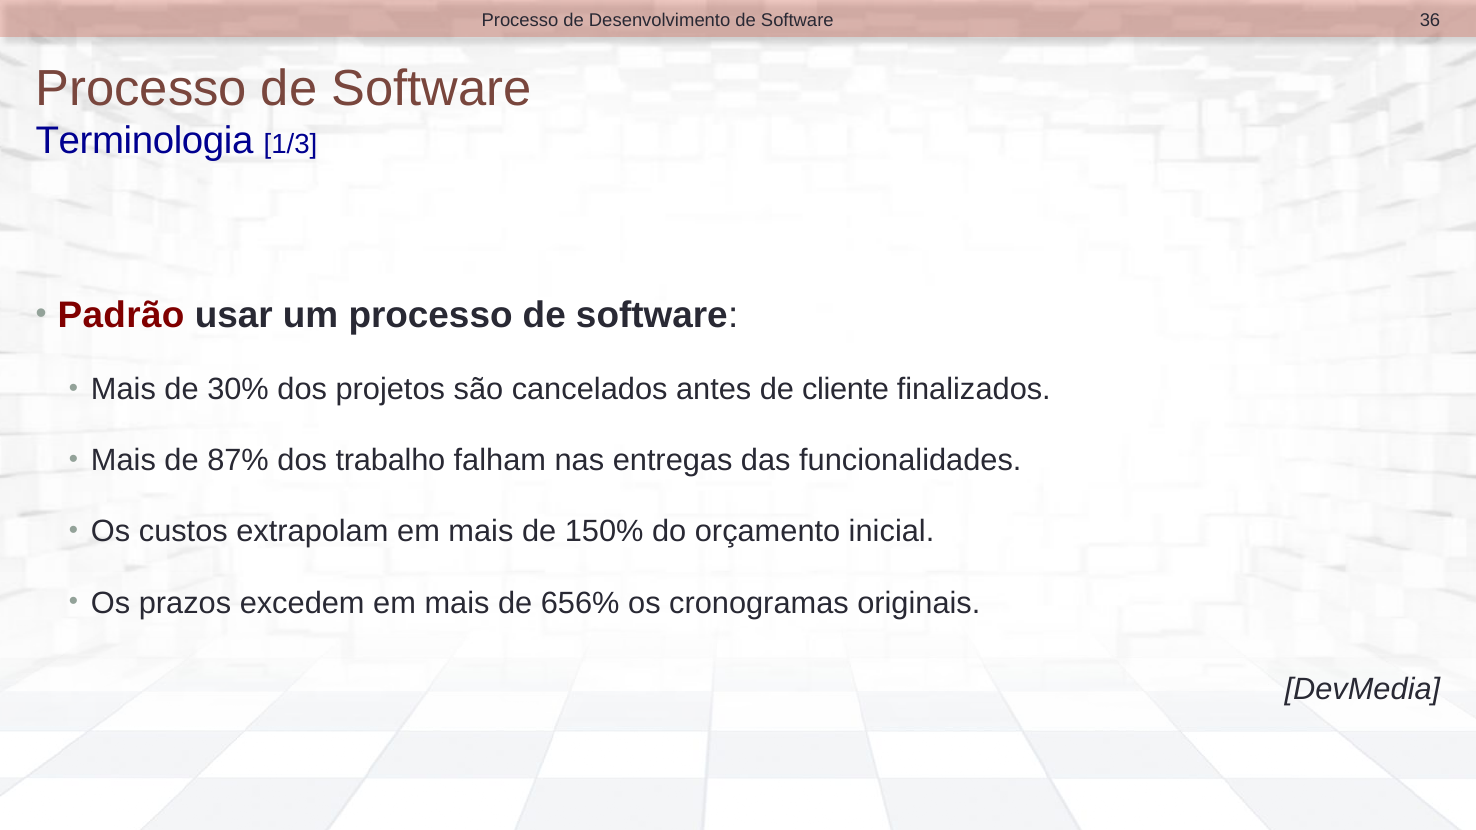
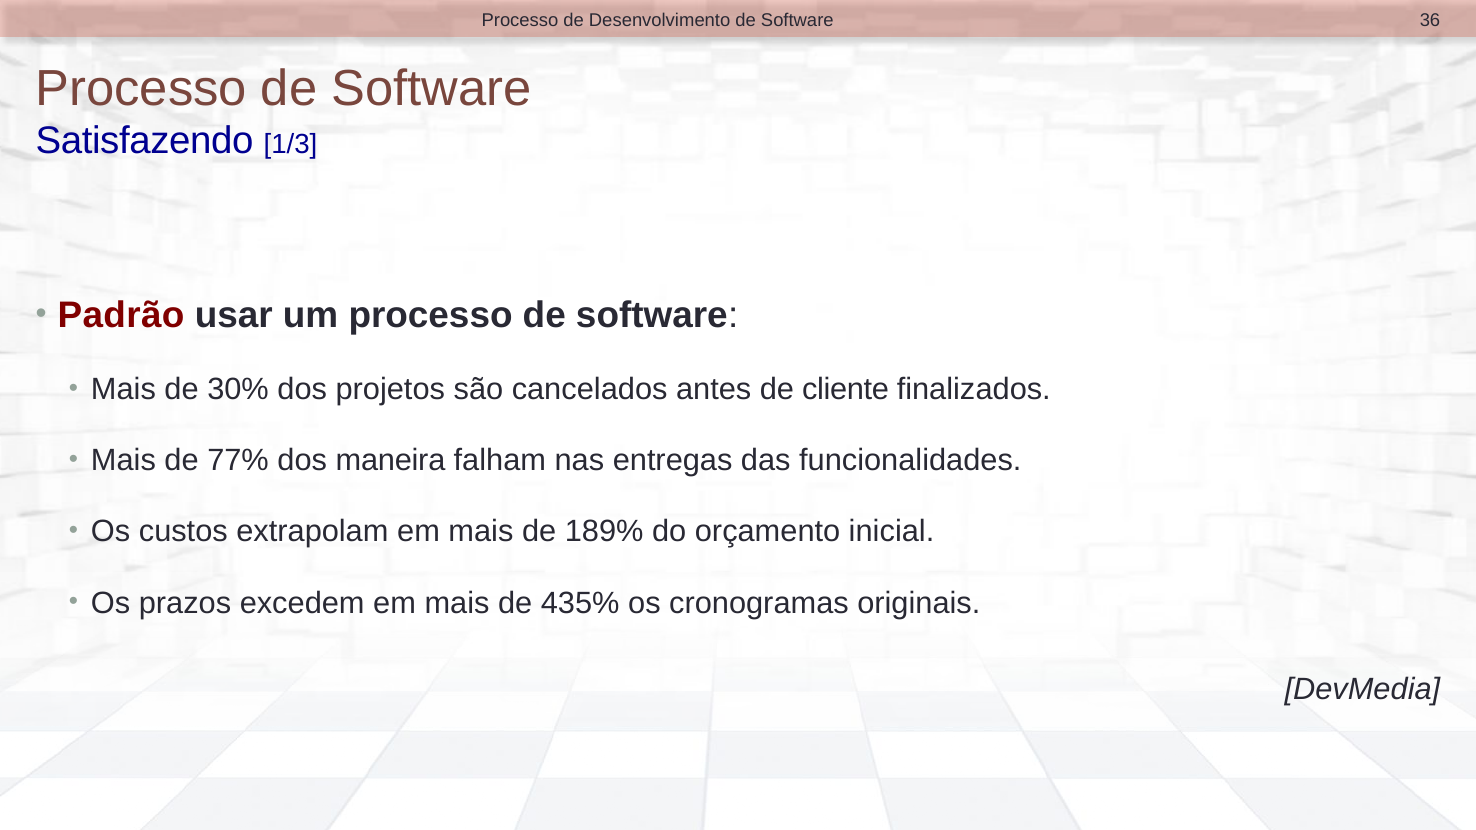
Terminologia: Terminologia -> Satisfazendo
87%: 87% -> 77%
trabalho: trabalho -> maneira
150%: 150% -> 189%
656%: 656% -> 435%
